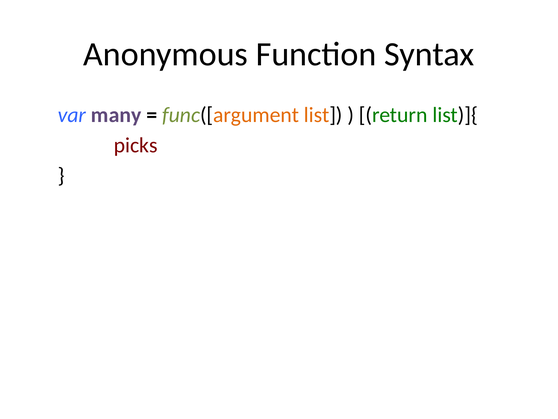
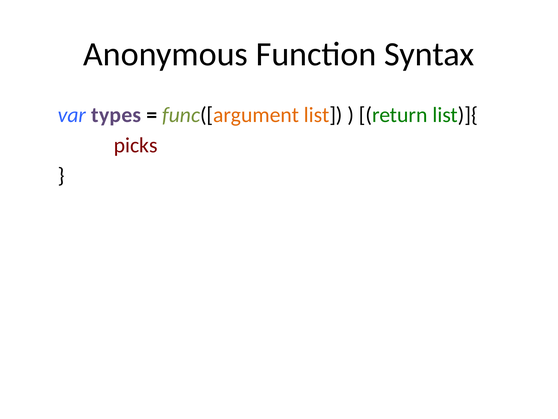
many: many -> types
